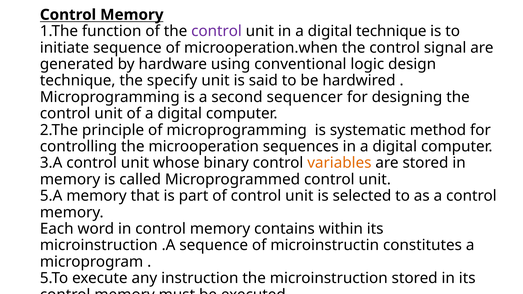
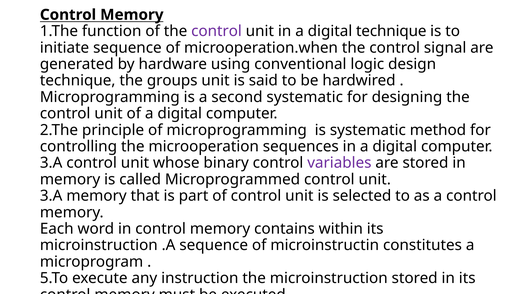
specify: specify -> groups
second sequencer: sequencer -> systematic
variables colour: orange -> purple
5.A at (51, 196): 5.A -> 3.A
